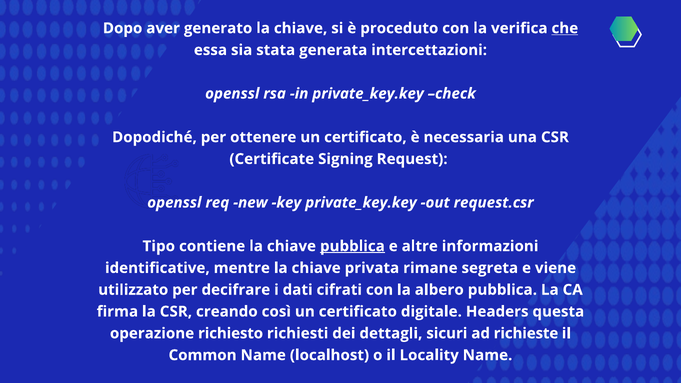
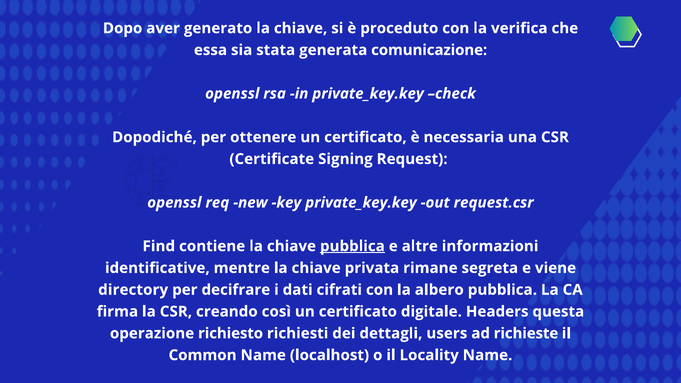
che underline: present -> none
intercettazioni: intercettazioni -> comunicazione
Tipo: Tipo -> Find
utilizzato: utilizzato -> directory
sicuri: sicuri -> users
